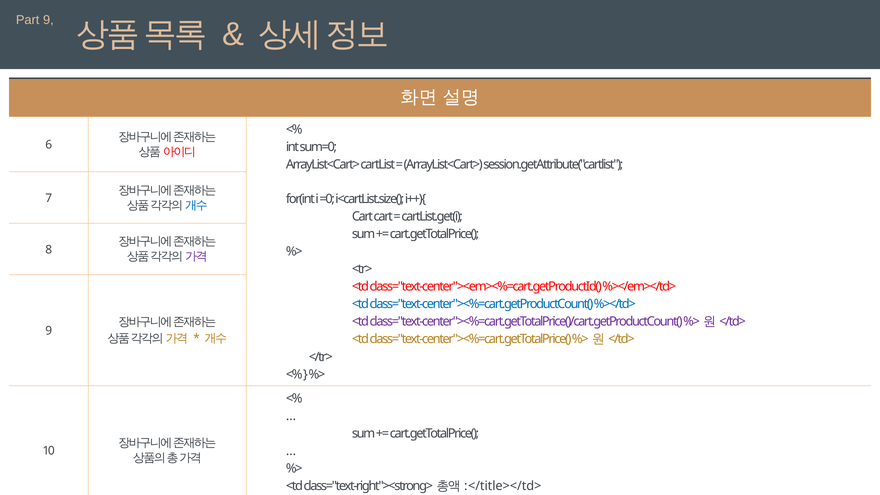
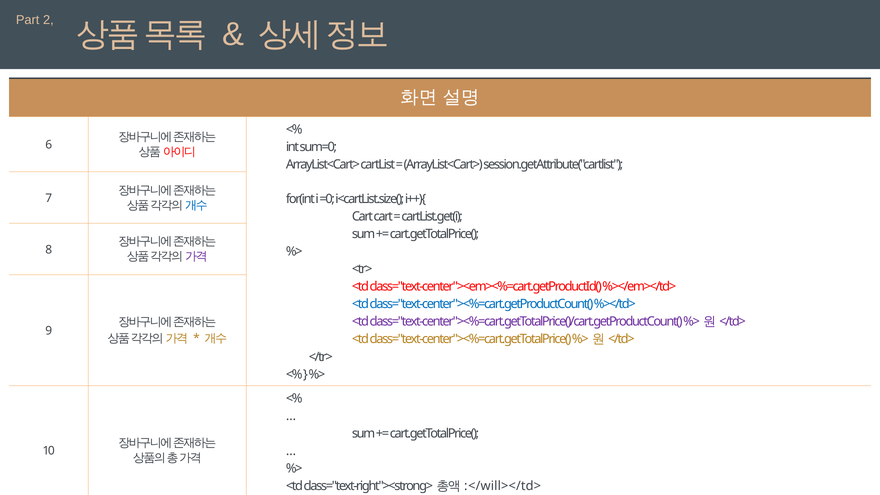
Part 9: 9 -> 2
</title></td>: </title></td> -> </will></td>
